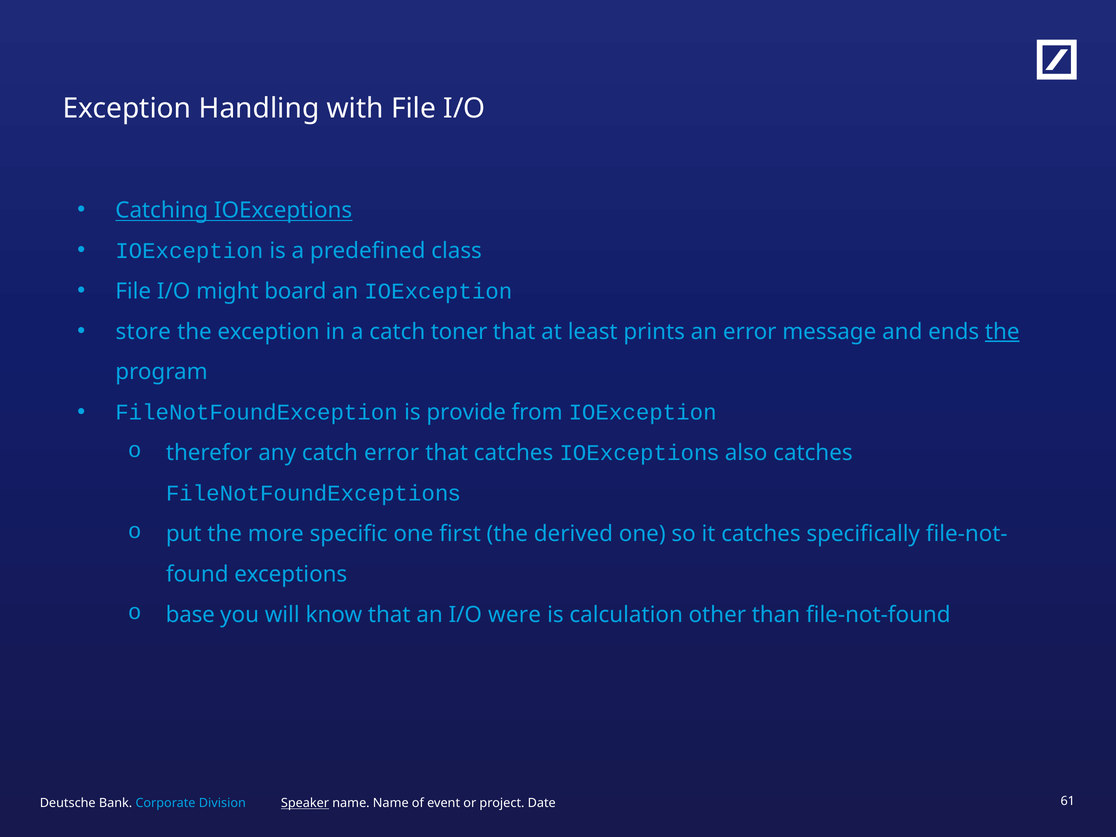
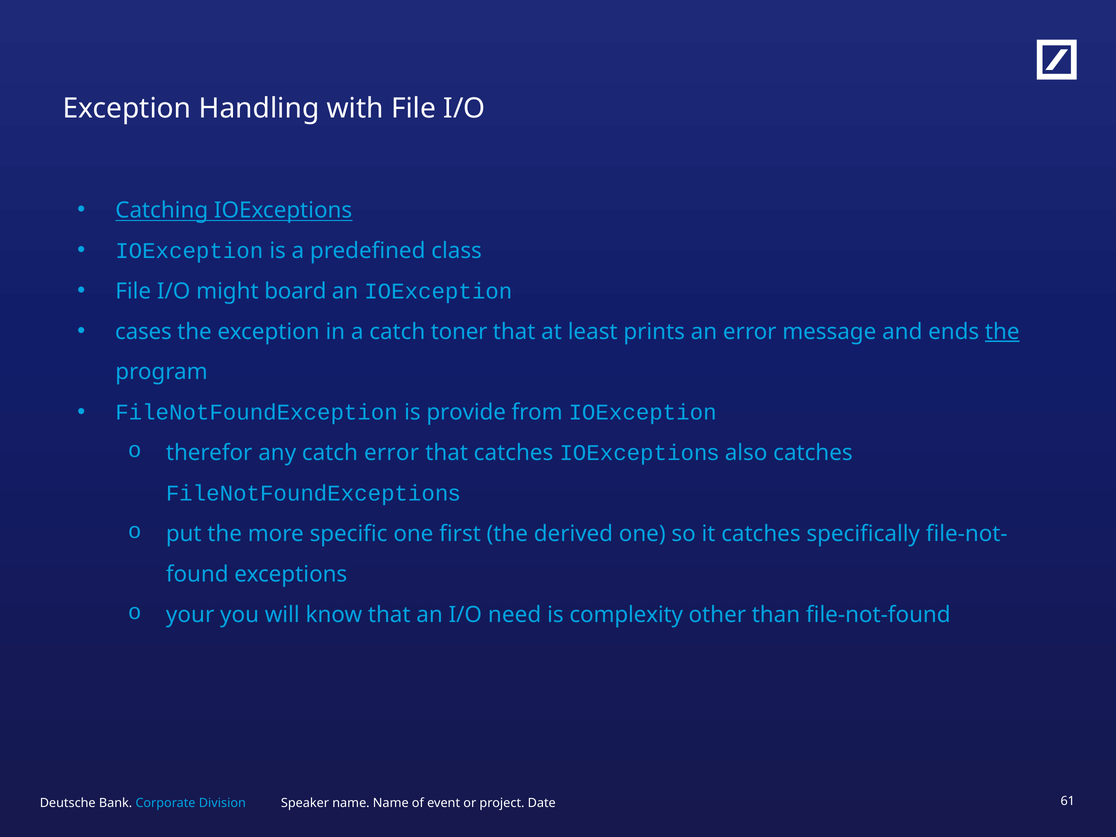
store: store -> cases
base: base -> your
were: were -> need
calculation: calculation -> complexity
Speaker underline: present -> none
